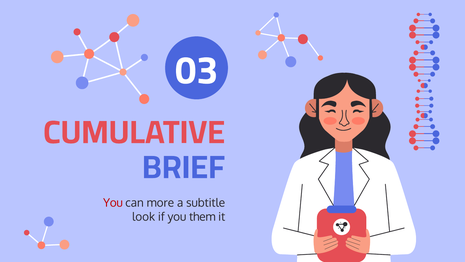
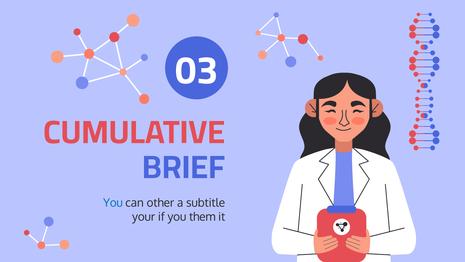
You at (113, 203) colour: red -> blue
more: more -> other
look: look -> your
